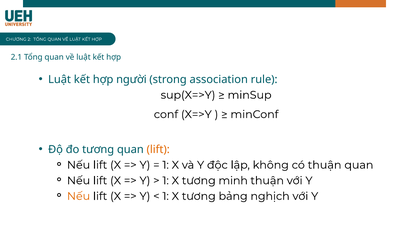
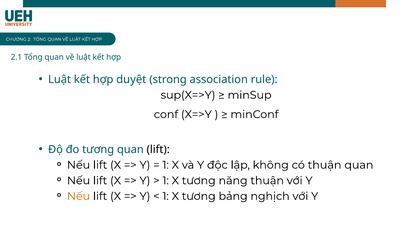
người: người -> duyệt
lift at (158, 149) colour: orange -> black
minh: minh -> năng
